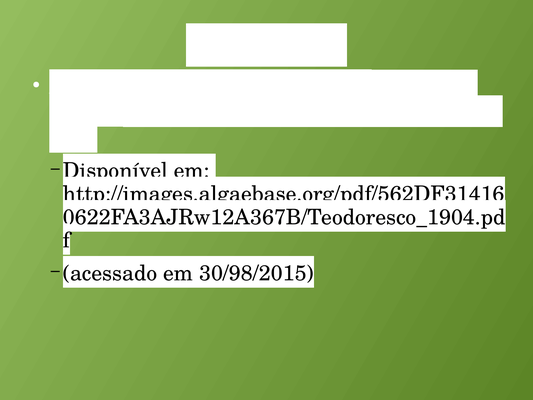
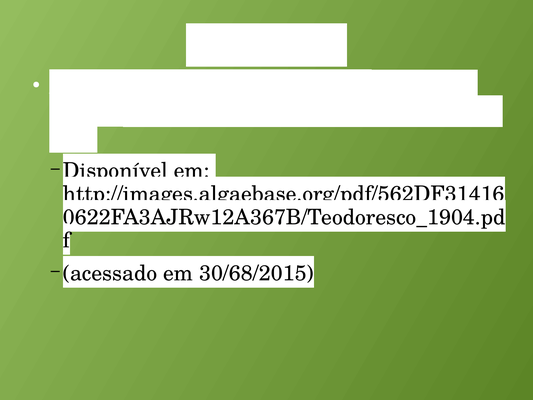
30/98/2015: 30/98/2015 -> 30/68/2015
